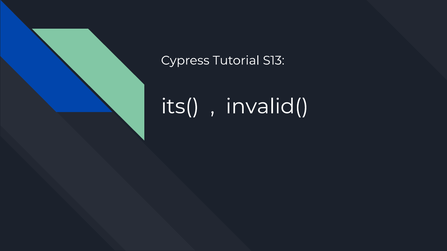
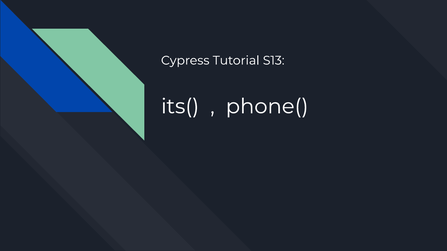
invalid(: invalid( -> phone(
